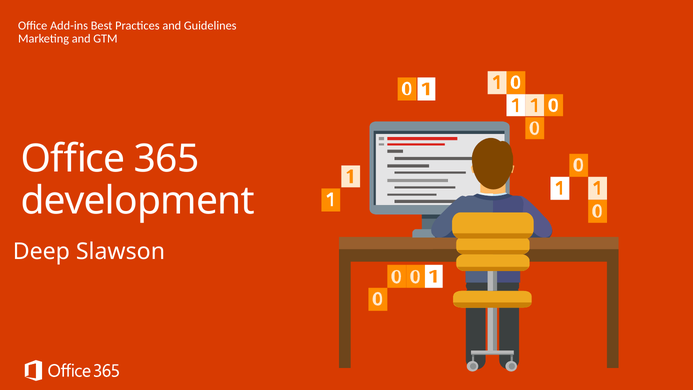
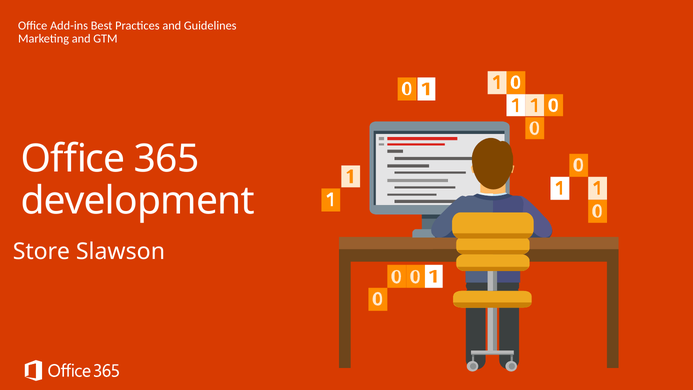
Deep: Deep -> Store
